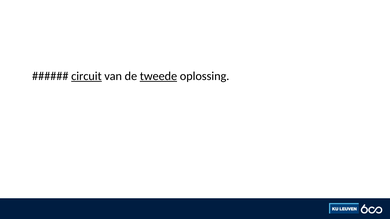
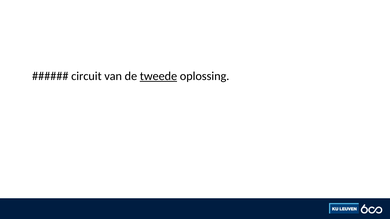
circuit underline: present -> none
